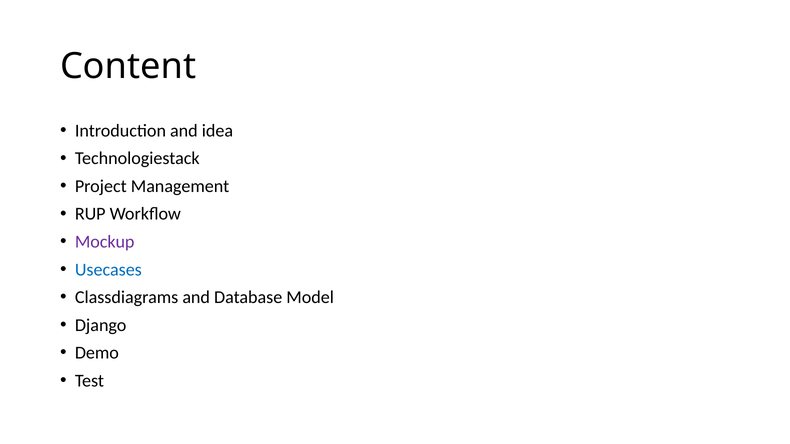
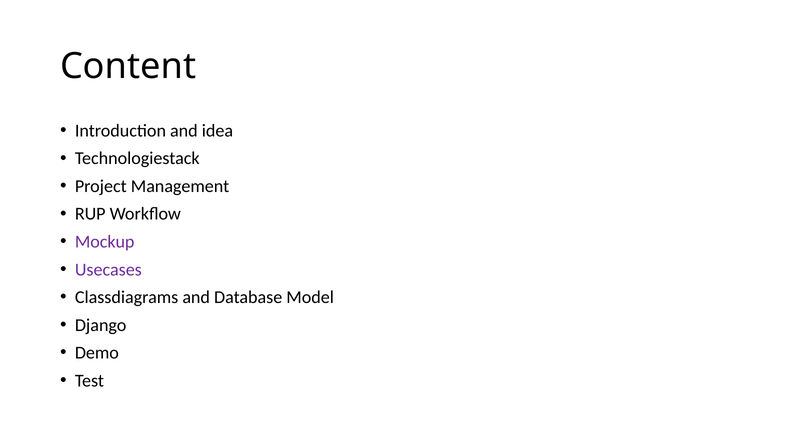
Usecases colour: blue -> purple
